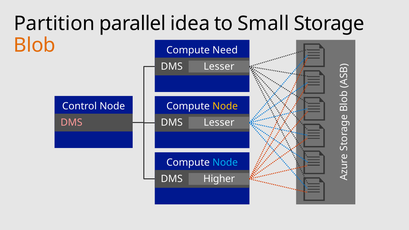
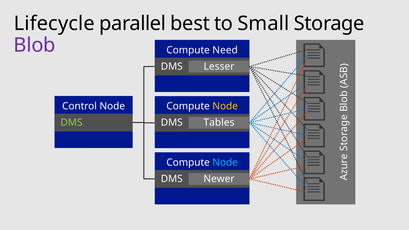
Partition: Partition -> Lifecycle
idea: idea -> best
Blob colour: orange -> purple
DMS at (71, 123) colour: pink -> light green
Lesser at (219, 123): Lesser -> Tables
Higher: Higher -> Newer
